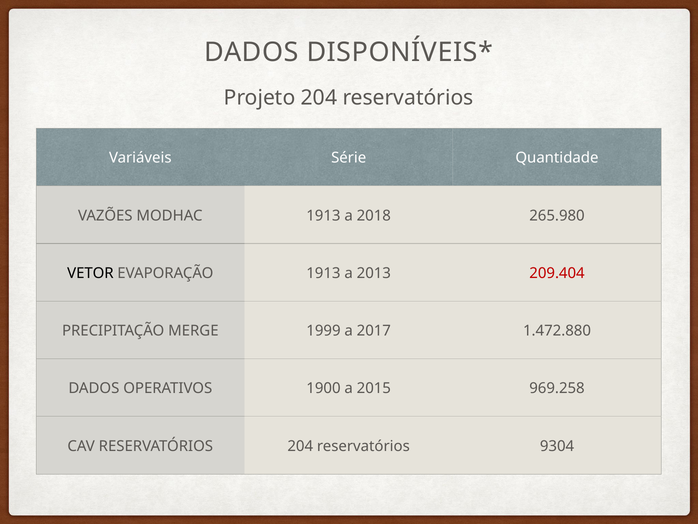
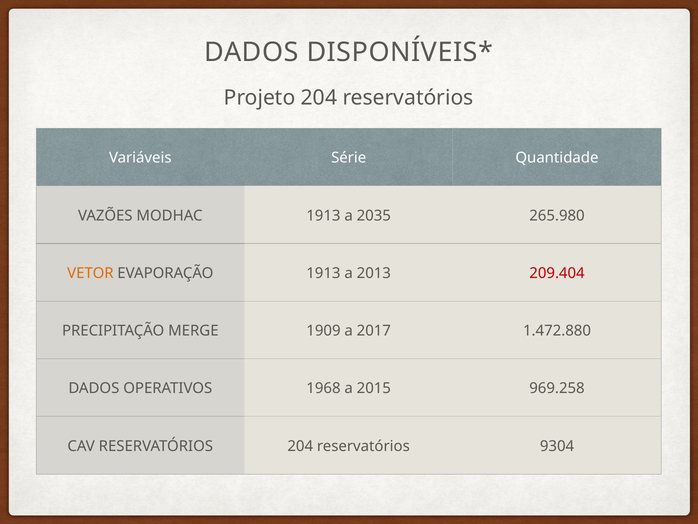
2018: 2018 -> 2035
VETOR colour: black -> orange
1999: 1999 -> 1909
1900: 1900 -> 1968
